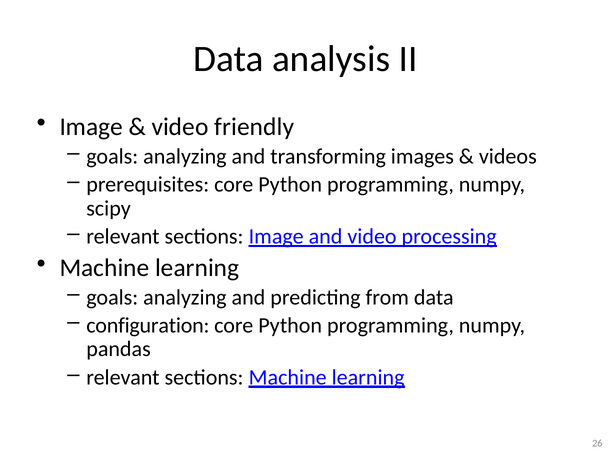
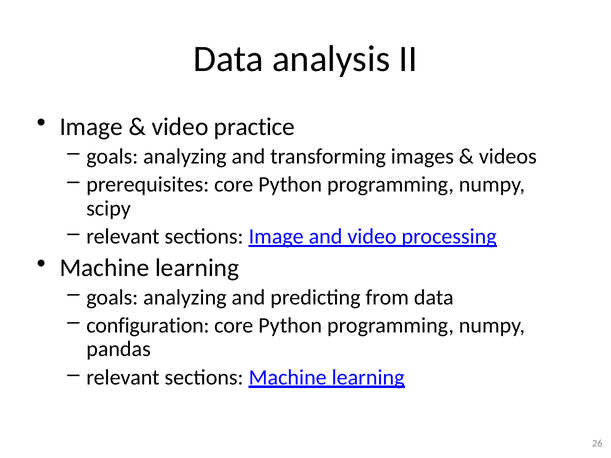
friendly: friendly -> practice
